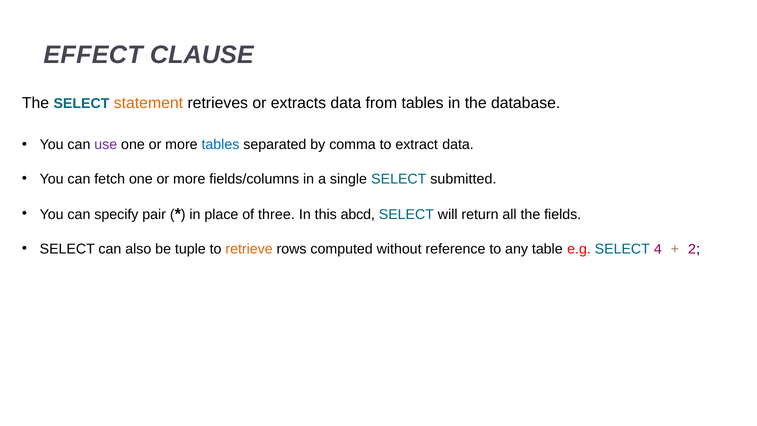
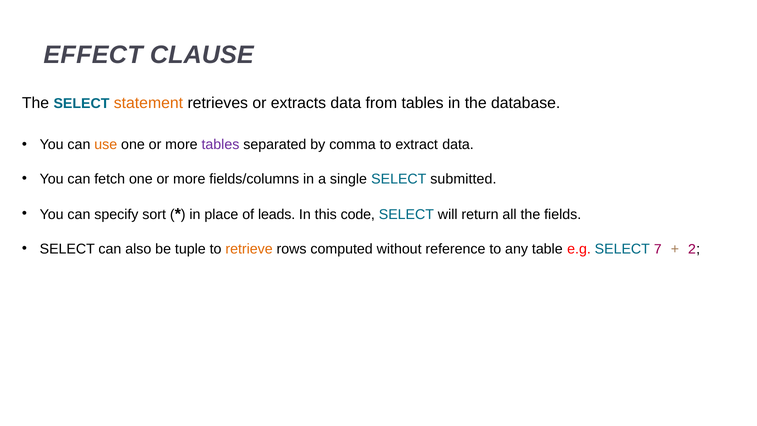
use colour: purple -> orange
tables at (220, 145) colour: blue -> purple
pair: pair -> sort
three: three -> leads
abcd: abcd -> code
4: 4 -> 7
